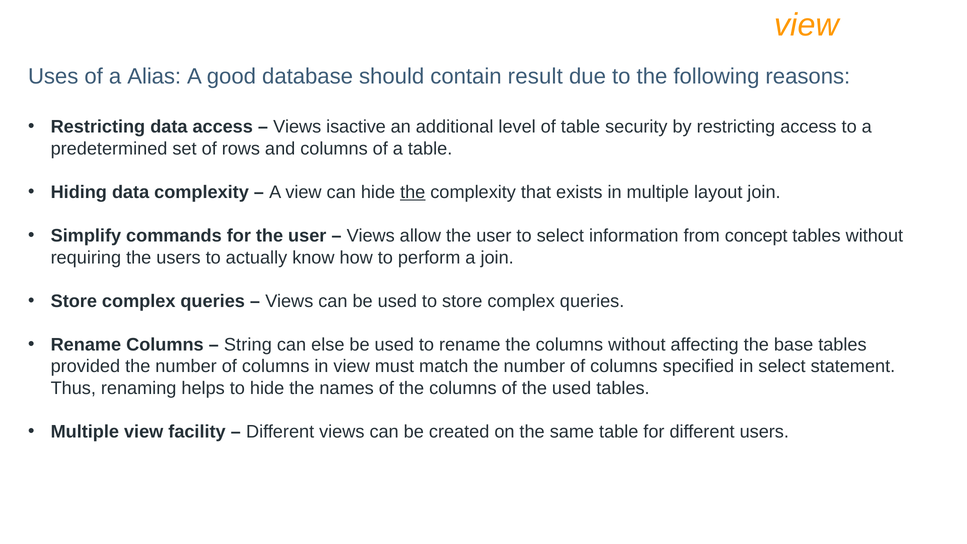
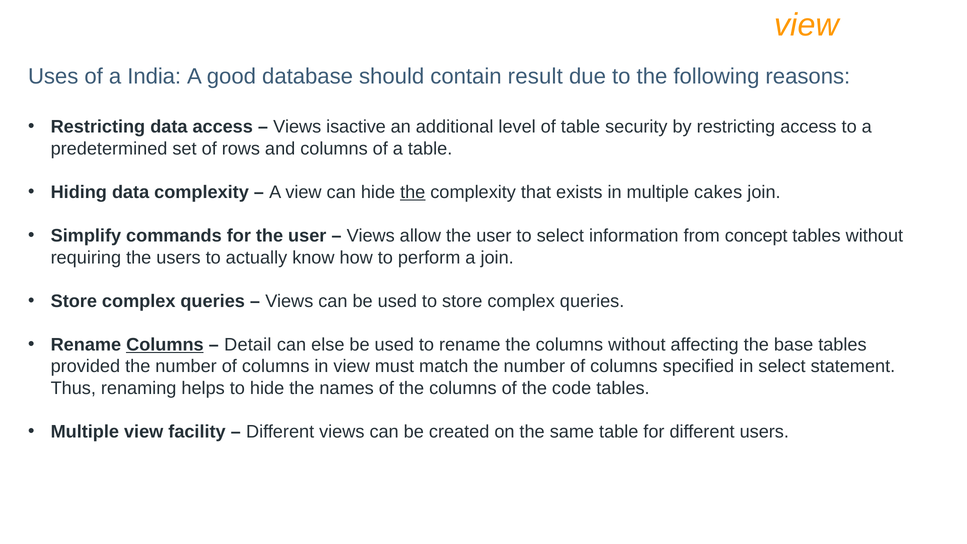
Alias: Alias -> India
layout: layout -> cakes
Columns at (165, 345) underline: none -> present
String: String -> Detail
the used: used -> code
